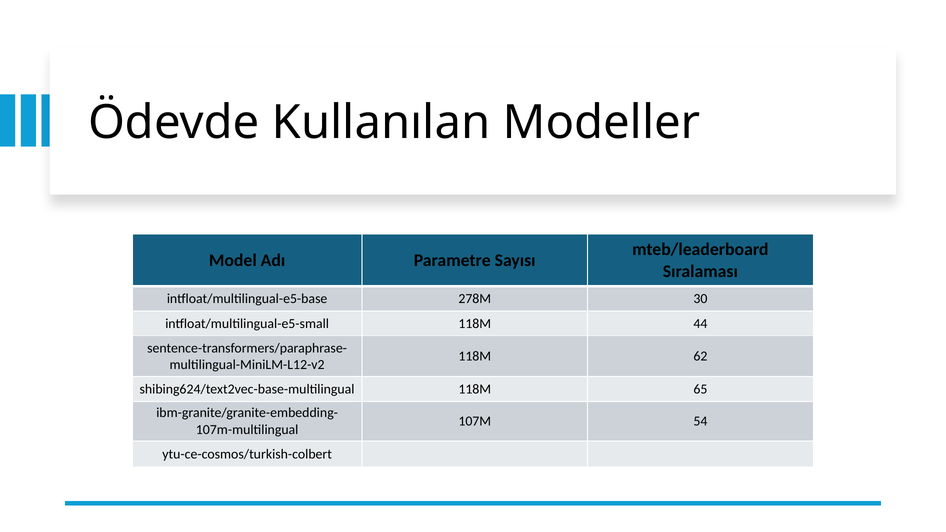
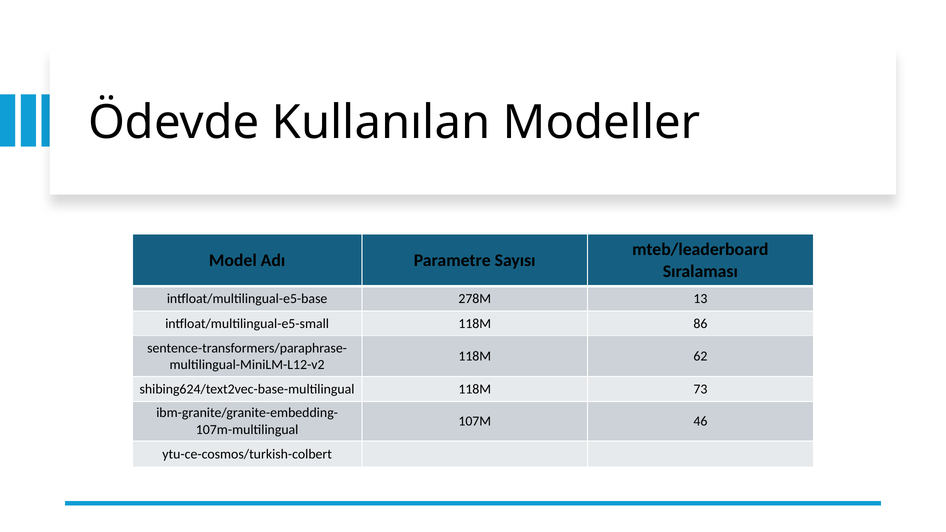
30: 30 -> 13
44: 44 -> 86
65: 65 -> 73
54: 54 -> 46
